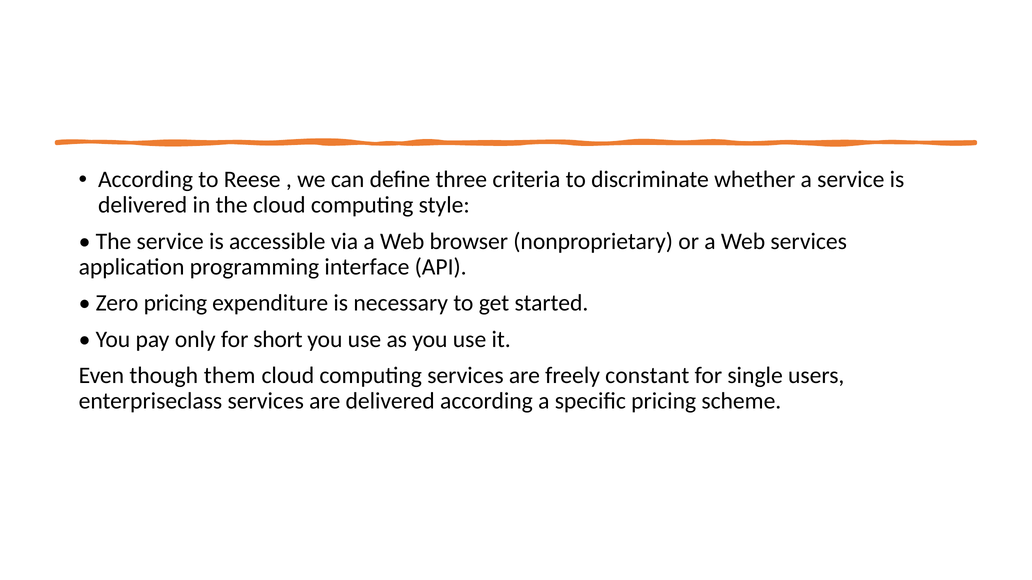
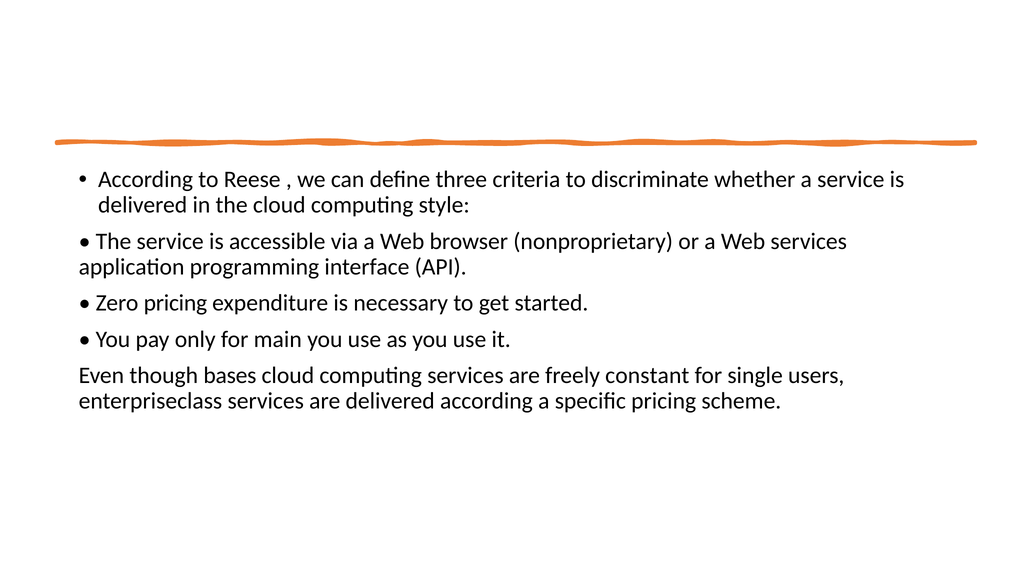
short: short -> main
them: them -> bases
